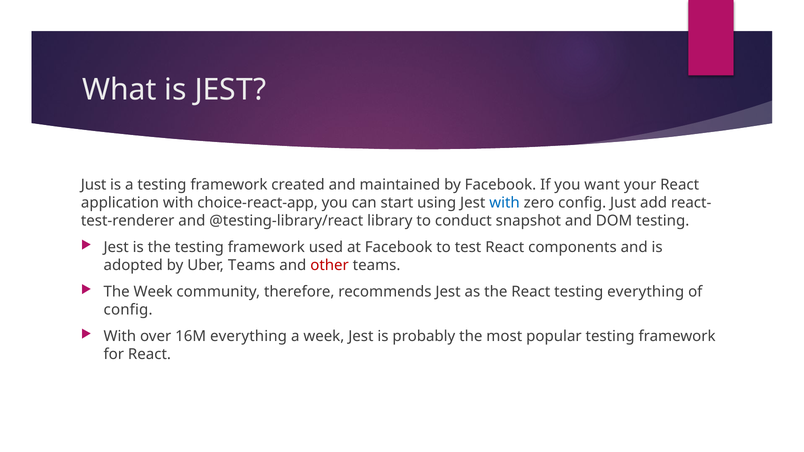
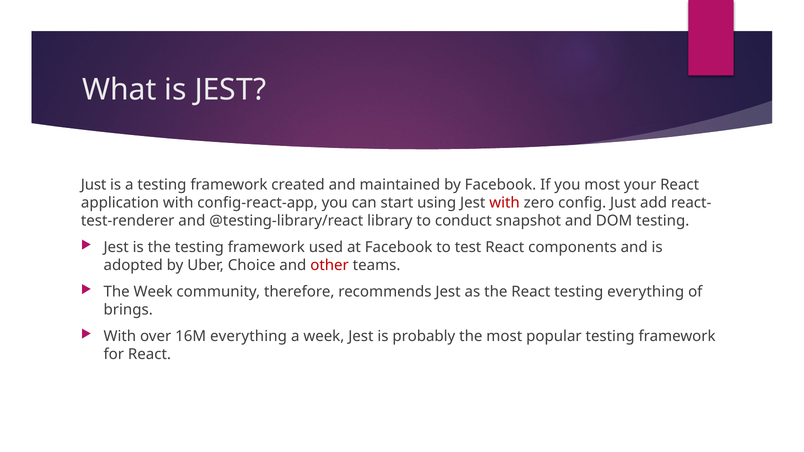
you want: want -> most
choice-react-app: choice-react-app -> config-react-app
with at (505, 203) colour: blue -> red
Uber Teams: Teams -> Choice
config at (128, 310): config -> brings
